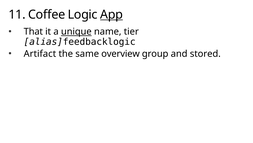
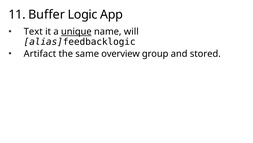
Coffee: Coffee -> Buffer
App underline: present -> none
That: That -> Text
tier: tier -> will
